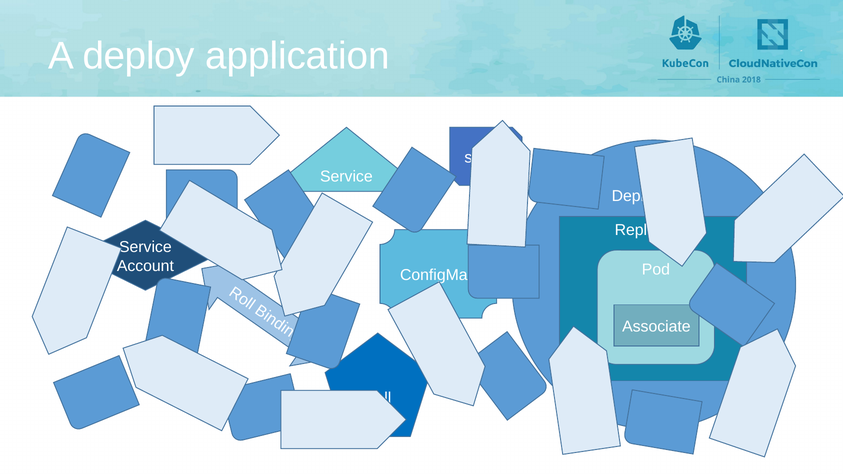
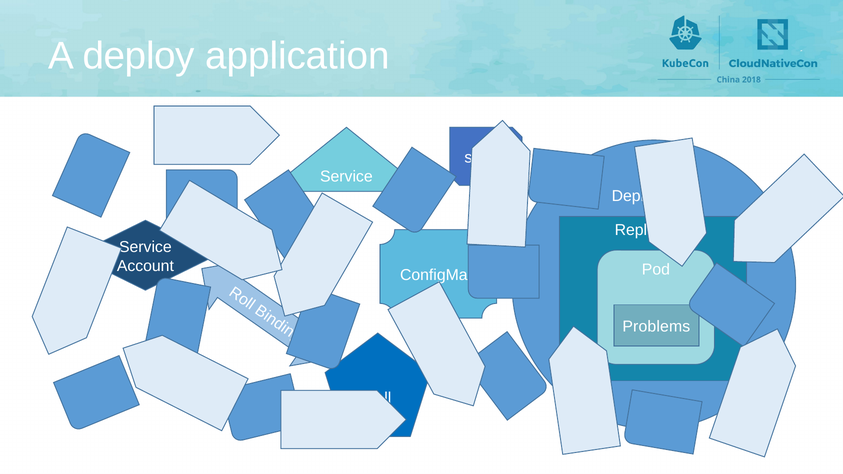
Associate: Associate -> Problems
